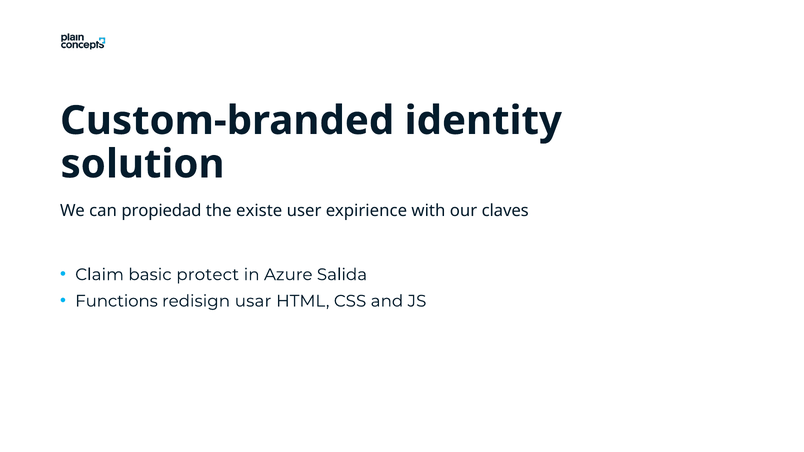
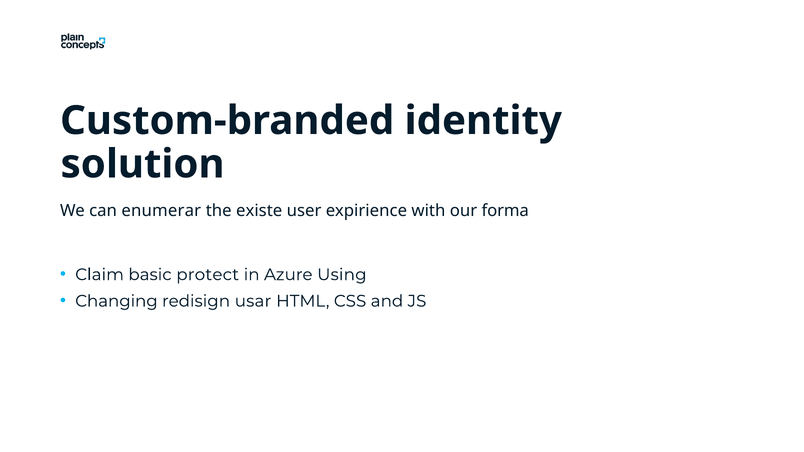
propiedad: propiedad -> enumerar
claves: claves -> forma
Salida: Salida -> Using
Functions: Functions -> Changing
